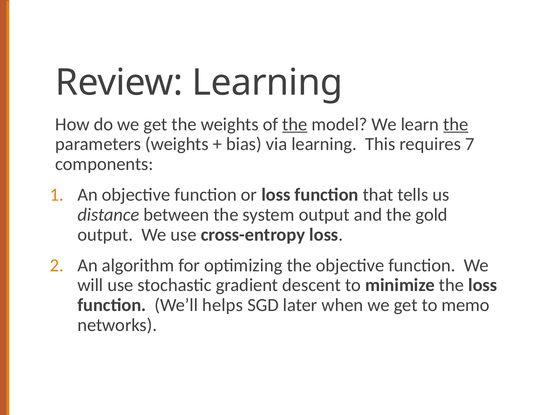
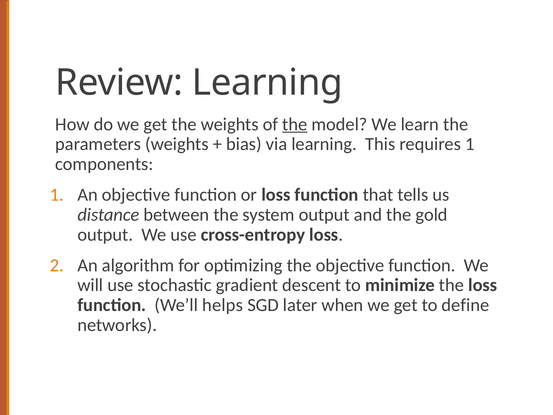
the at (456, 124) underline: present -> none
requires 7: 7 -> 1
memo: memo -> define
